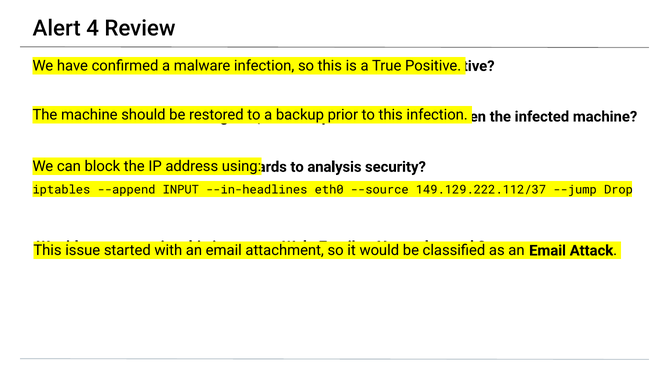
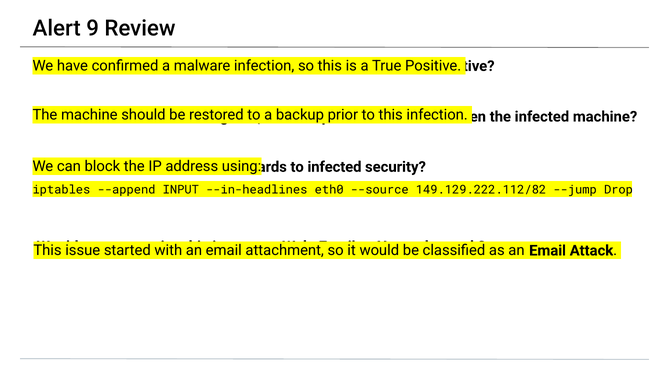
4: 4 -> 9
to analysis: analysis -> infected
149.129.222.112/37: 149.129.222.112/37 -> 149.129.222.112/82
